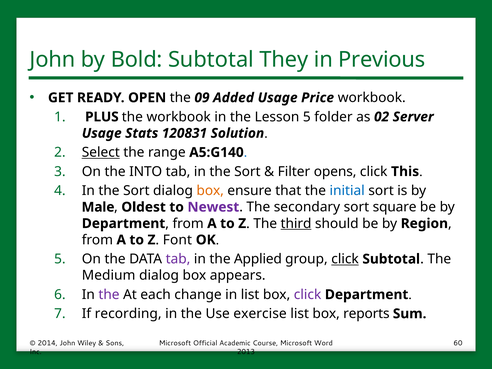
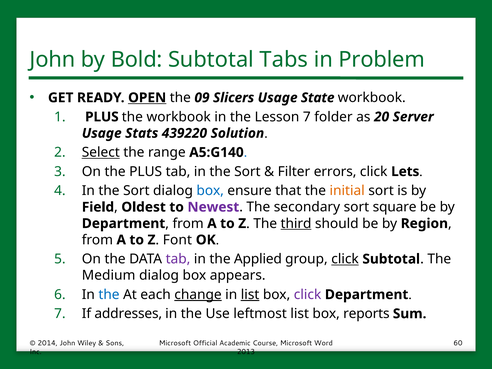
They: They -> Tabs
Previous: Previous -> Problem
OPEN underline: none -> present
Added: Added -> Slicers
Price: Price -> State
Lesson 5: 5 -> 7
02: 02 -> 20
120831: 120831 -> 439220
the INTO: INTO -> PLUS
opens: opens -> errors
This: This -> Lets
box at (210, 191) colour: orange -> blue
initial colour: blue -> orange
Male: Male -> Field
the at (109, 295) colour: purple -> blue
change underline: none -> present
list at (250, 295) underline: none -> present
recording: recording -> addresses
exercise: exercise -> leftmost
